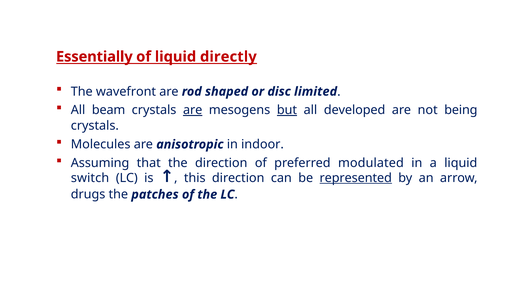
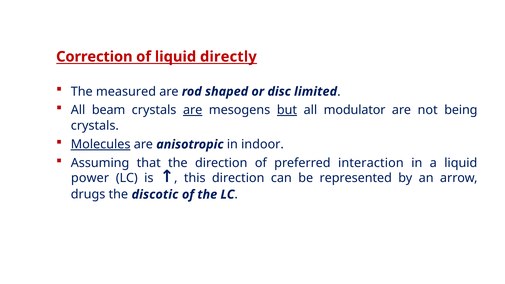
Essentially: Essentially -> Correction
wavefront: wavefront -> measured
developed: developed -> modulator
Molecules underline: none -> present
modulated: modulated -> interaction
switch: switch -> power
represented underline: present -> none
patches: patches -> discotic
